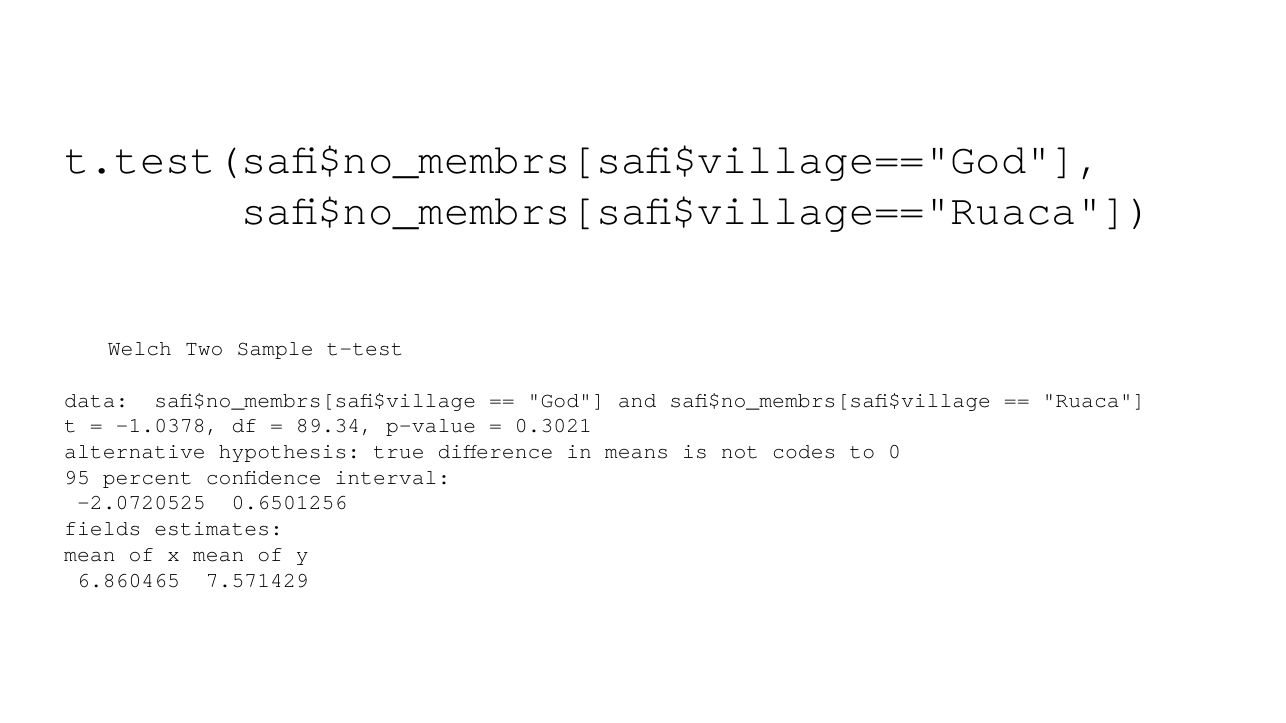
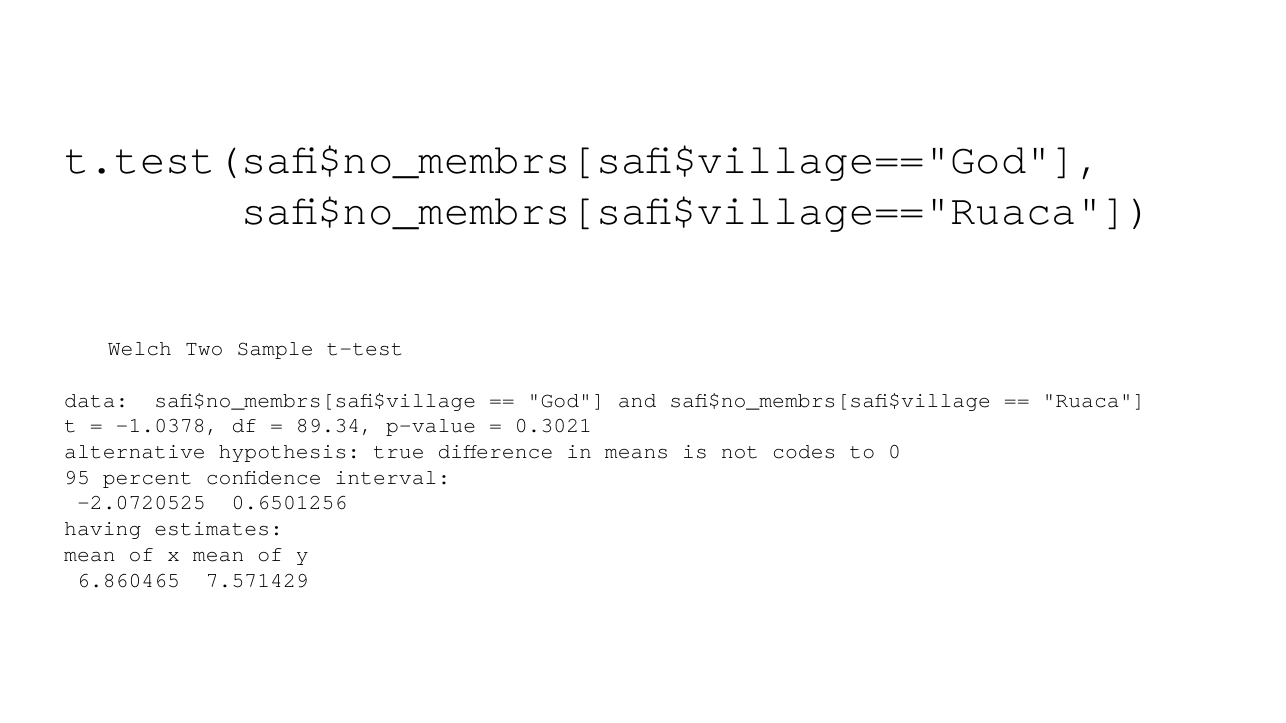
fields: fields -> having
